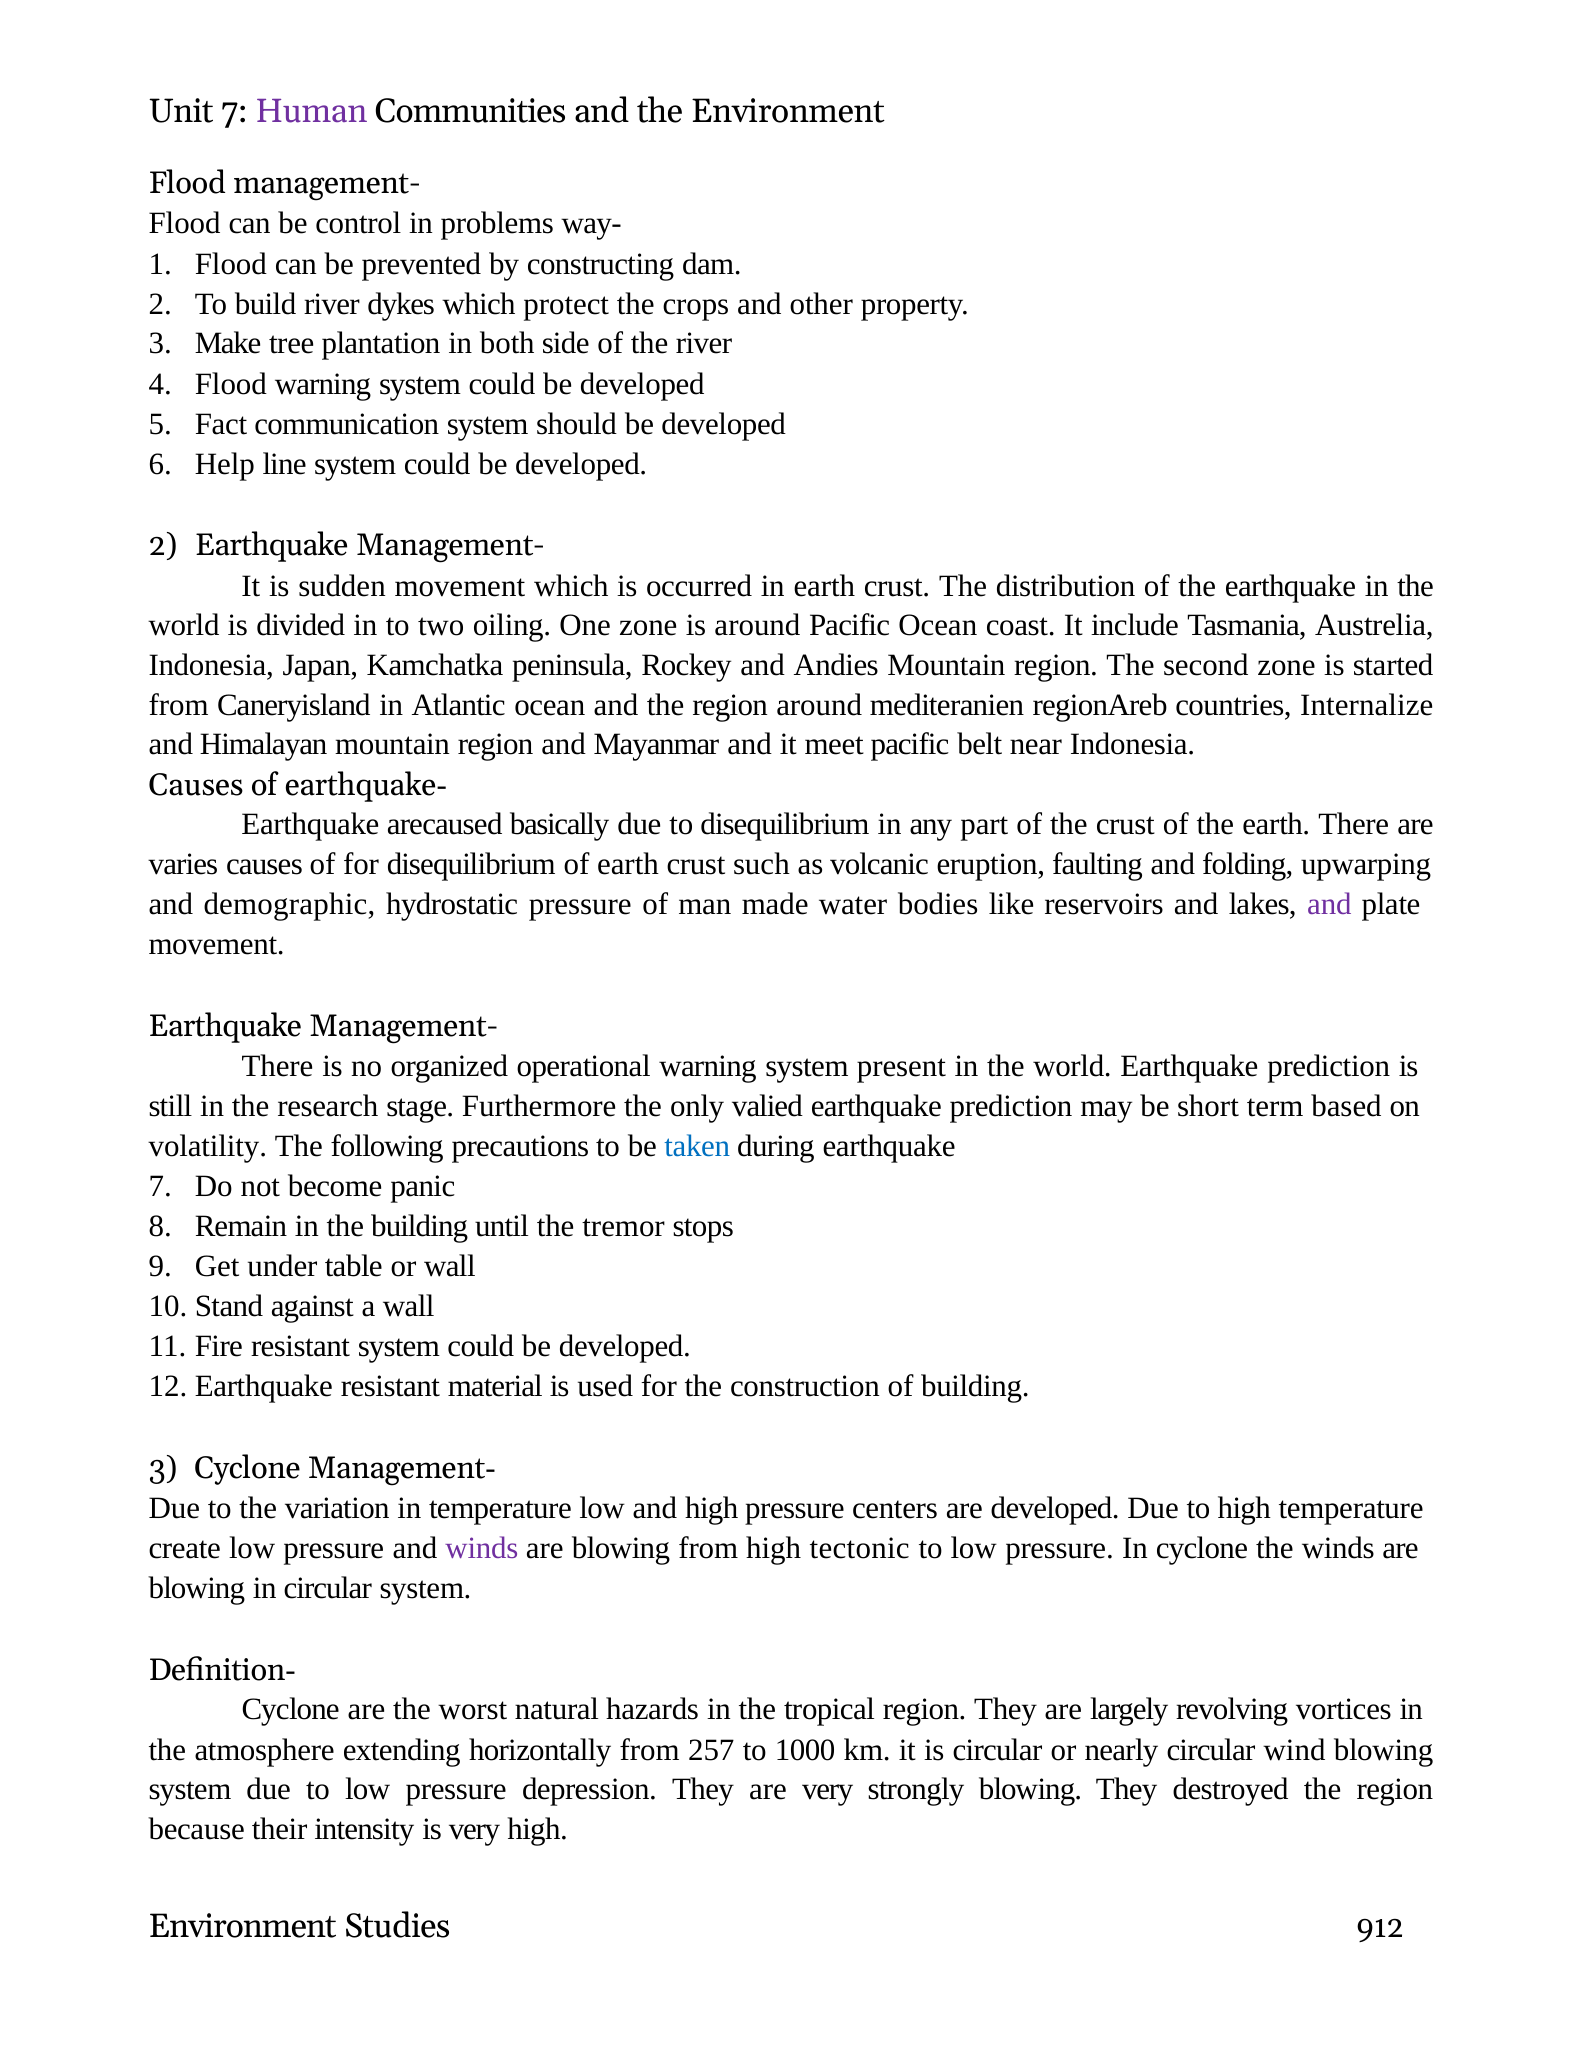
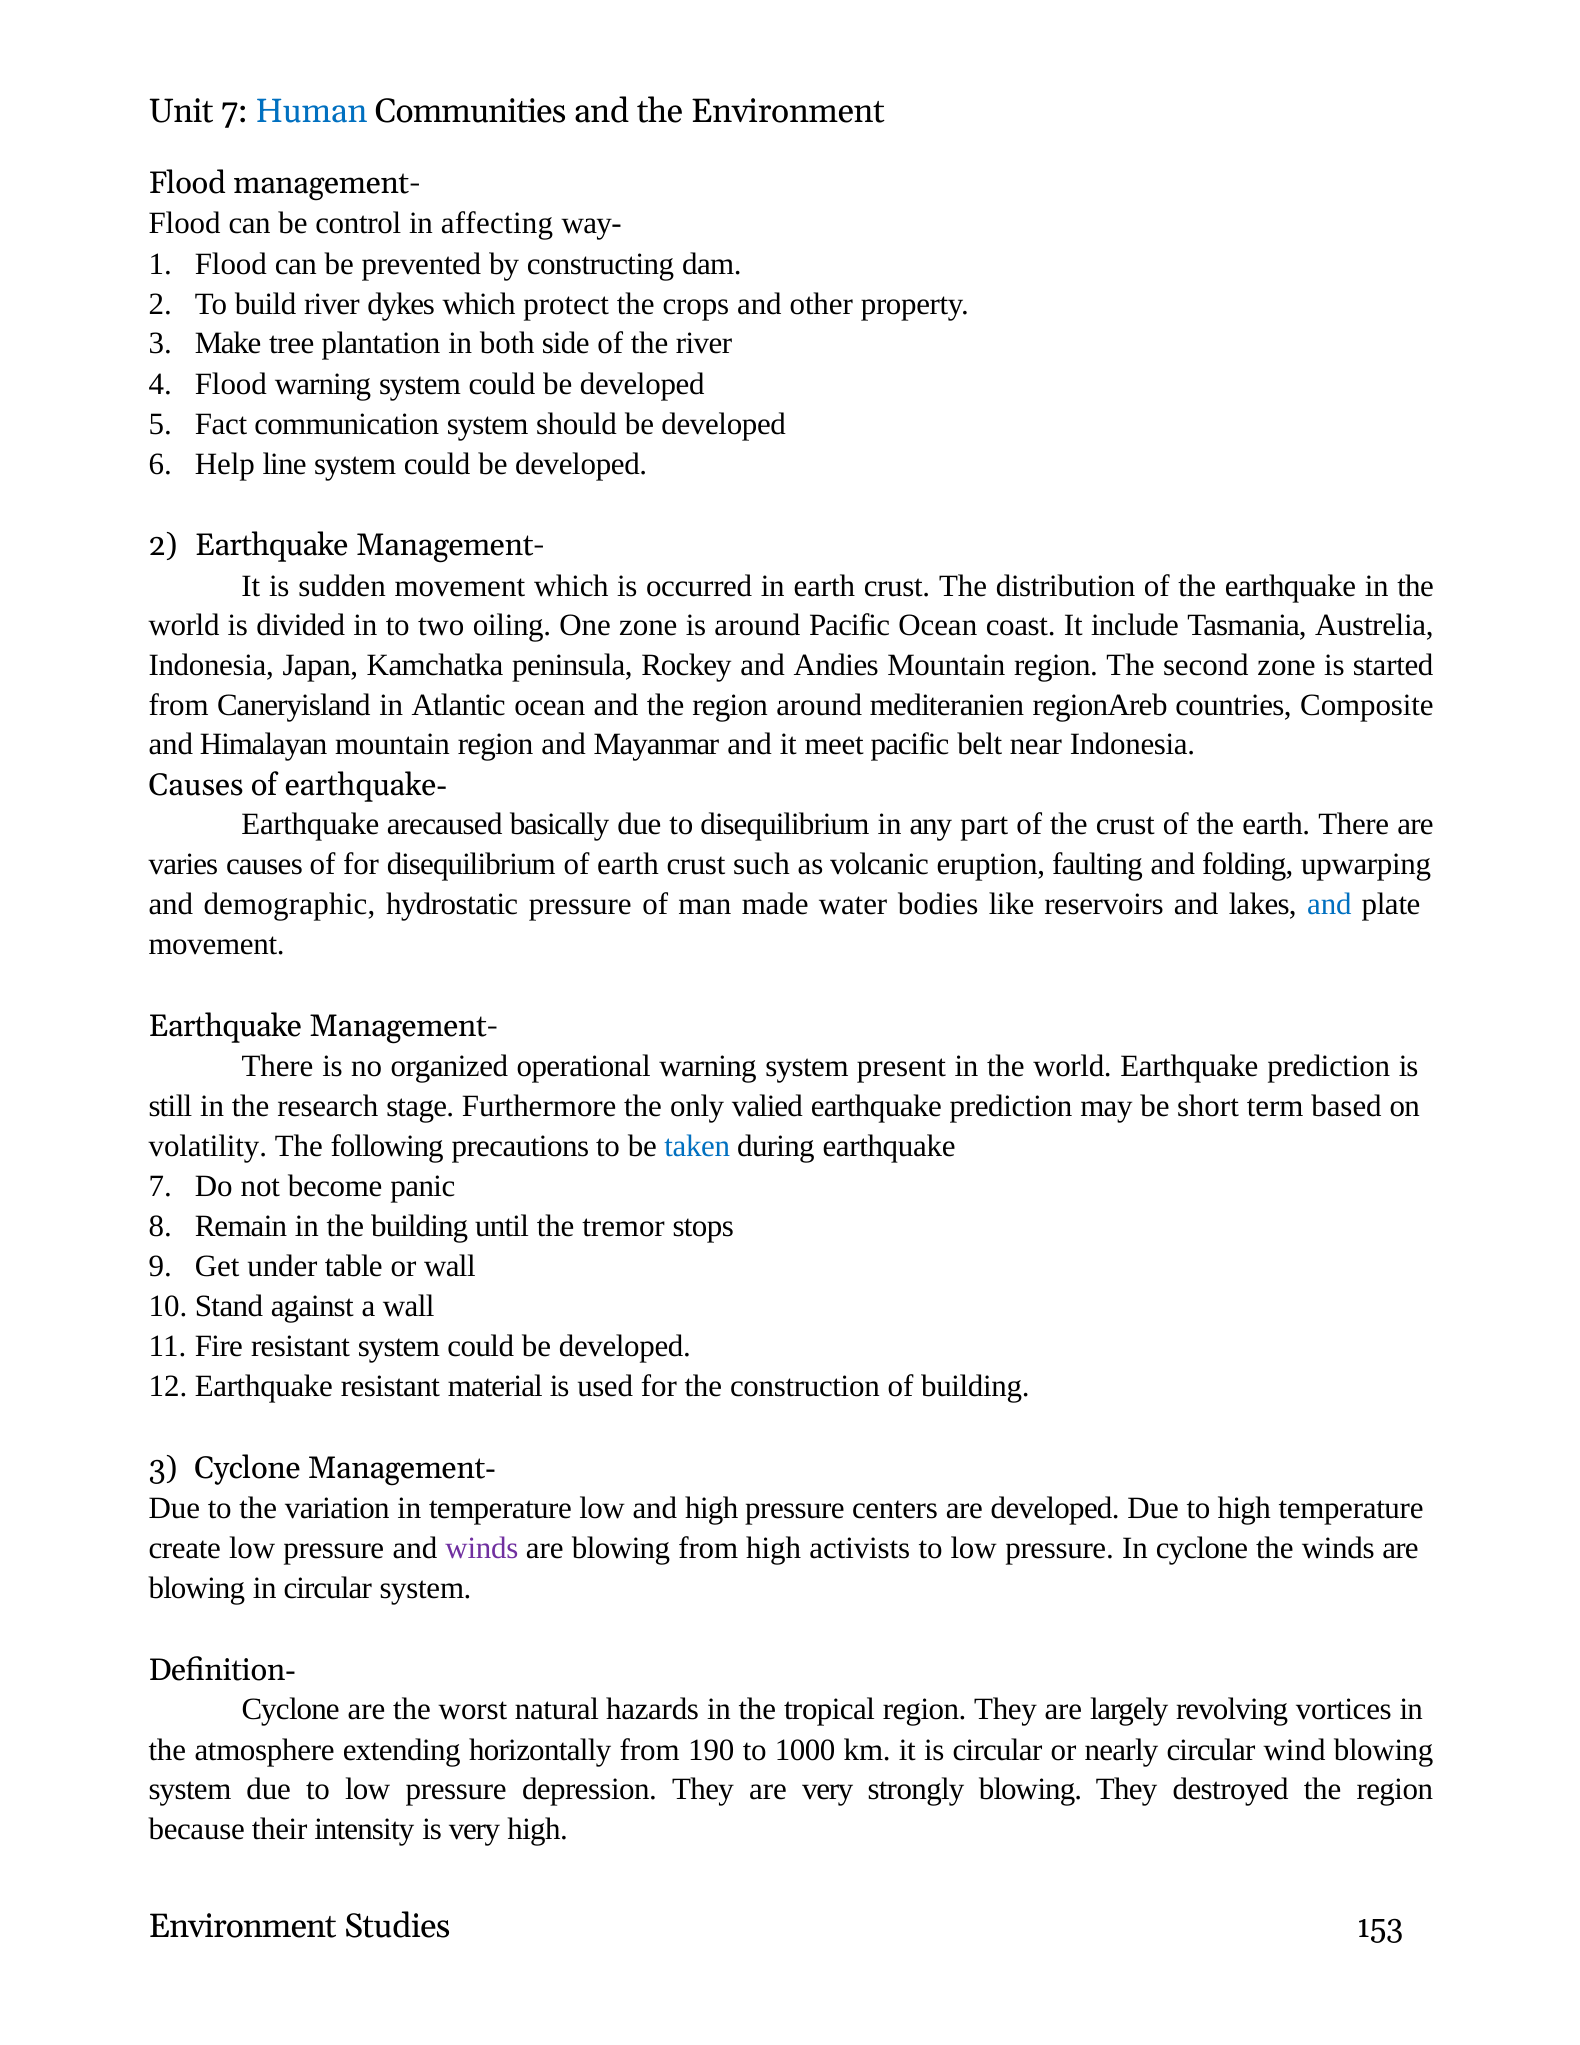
Human colour: purple -> blue
problems: problems -> affecting
Internalize: Internalize -> Composite
and at (1329, 904) colour: purple -> blue
tectonic: tectonic -> activists
257: 257 -> 190
912: 912 -> 153
